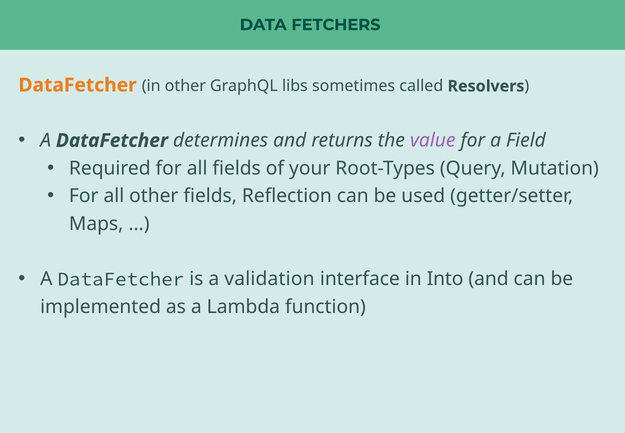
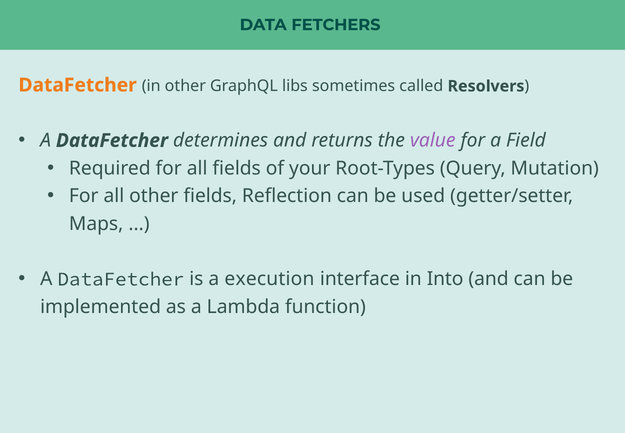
validation: validation -> execution
